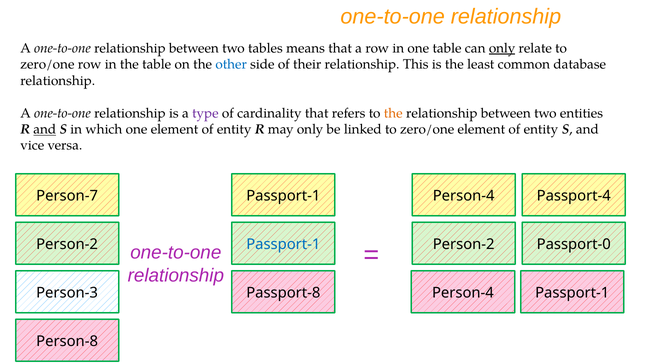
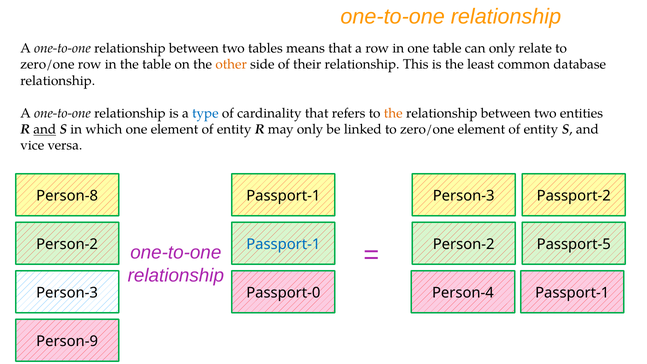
only at (502, 48) underline: present -> none
other colour: blue -> orange
type colour: purple -> blue
Person-7: Person-7 -> Person-8
Passport-1 Person-4: Person-4 -> Person-3
Passport-4: Passport-4 -> Passport-2
Passport-0: Passport-0 -> Passport-5
Passport-8: Passport-8 -> Passport-0
Person-8: Person-8 -> Person-9
